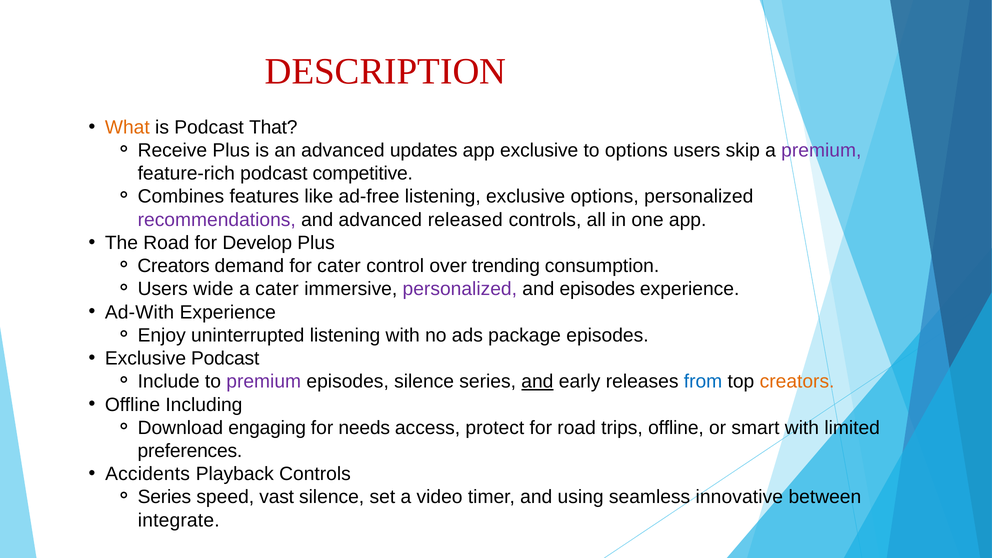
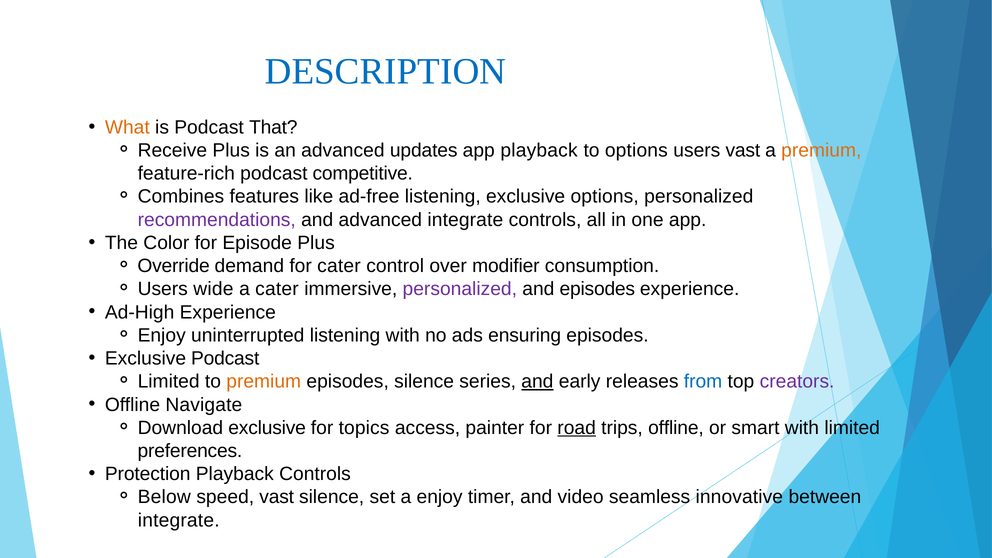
DESCRIPTION colour: red -> blue
app exclusive: exclusive -> playback
users skip: skip -> vast
premium at (821, 150) colour: purple -> orange
advanced released: released -> integrate
The Road: Road -> Color
Develop: Develop -> Episode
Creators at (174, 266): Creators -> Override
trending: trending -> modifier
Ad-With: Ad-With -> Ad-High
package: package -> ensuring
Include at (169, 382): Include -> Limited
premium at (264, 382) colour: purple -> orange
creators at (797, 382) colour: orange -> purple
Including: Including -> Navigate
Download engaging: engaging -> exclusive
needs: needs -> topics
protect: protect -> painter
road at (577, 428) underline: none -> present
Accidents: Accidents -> Protection
Series at (164, 497): Series -> Below
a video: video -> enjoy
using: using -> video
